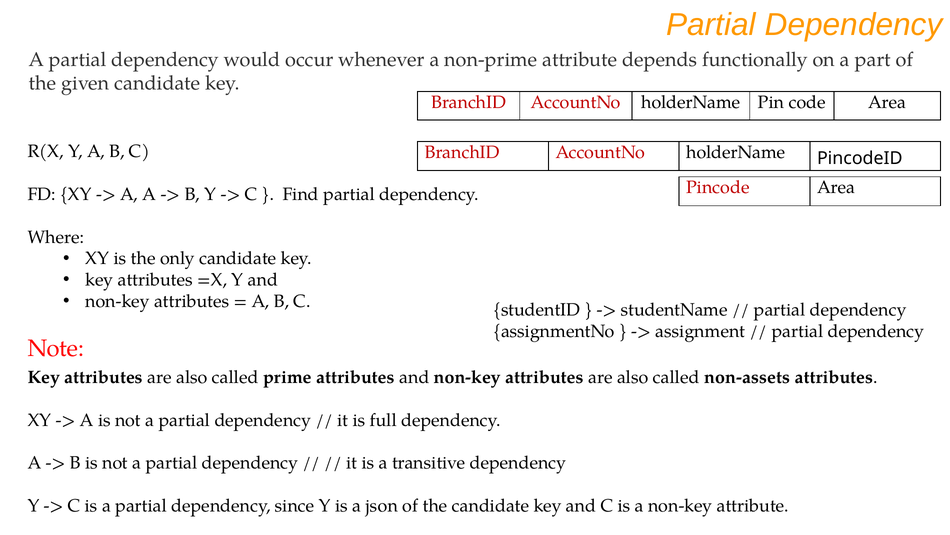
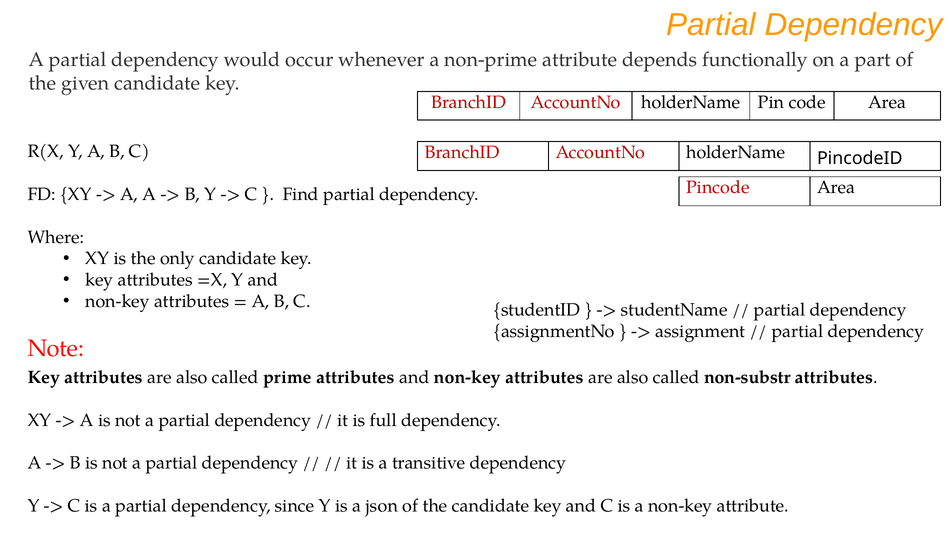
non-assets: non-assets -> non-substr
